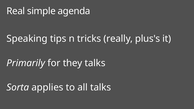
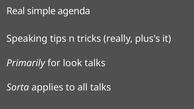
they: they -> look
